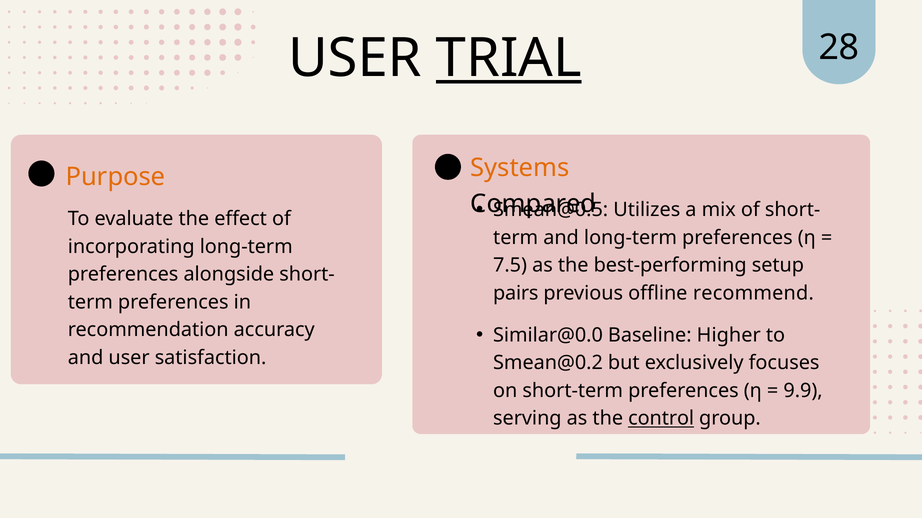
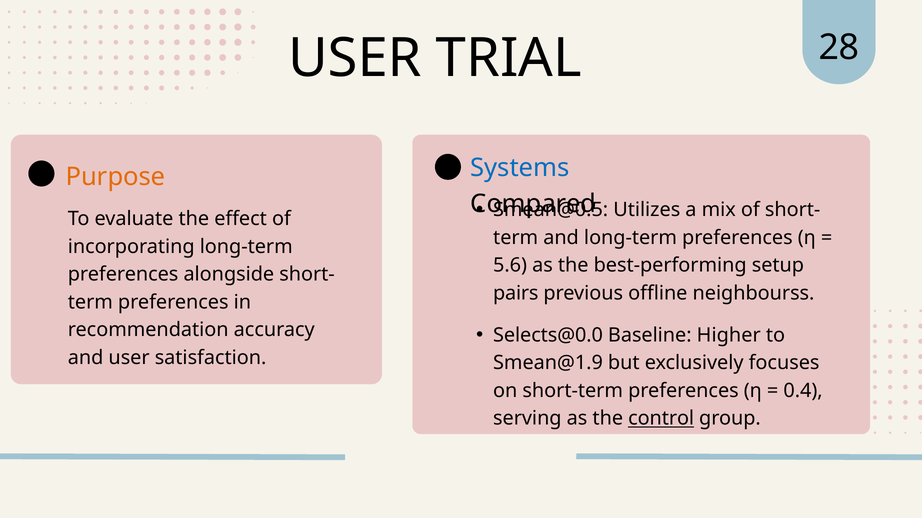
TRIAL underline: present -> none
Systems colour: orange -> blue
7.5: 7.5 -> 5.6
recommend: recommend -> neighbourss
Similar@0.0: Similar@0.0 -> Selects@0.0
Smean@0.2: Smean@0.2 -> Smean@1.9
9.9: 9.9 -> 0.4
